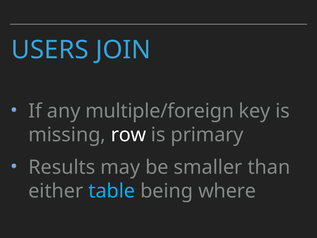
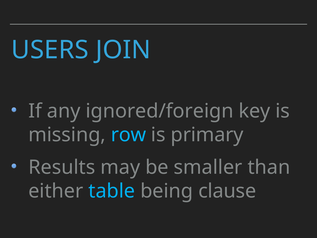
multiple/foreign: multiple/foreign -> ignored/foreign
row colour: white -> light blue
where: where -> clause
